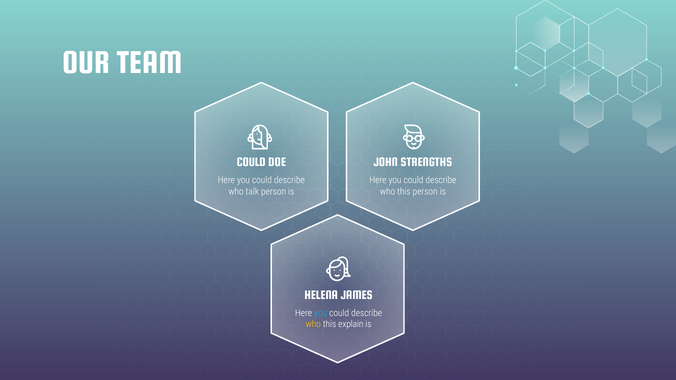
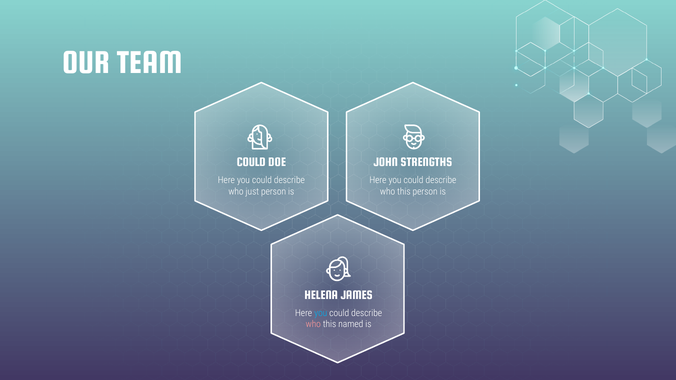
talk: talk -> just
who at (313, 325) colour: yellow -> pink
explain: explain -> named
